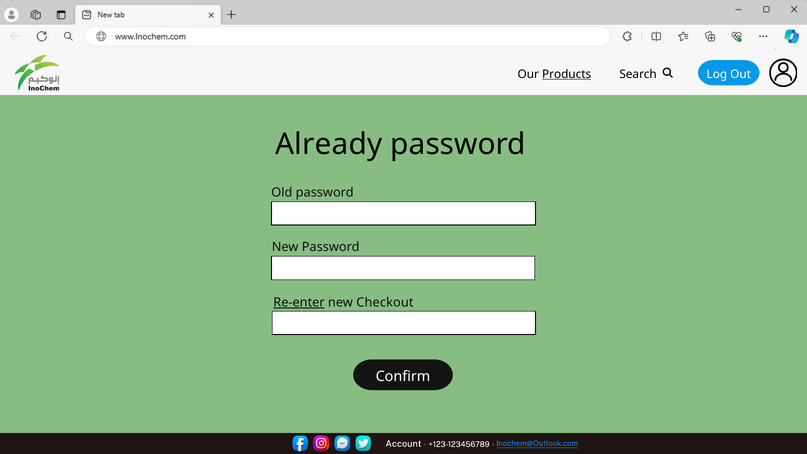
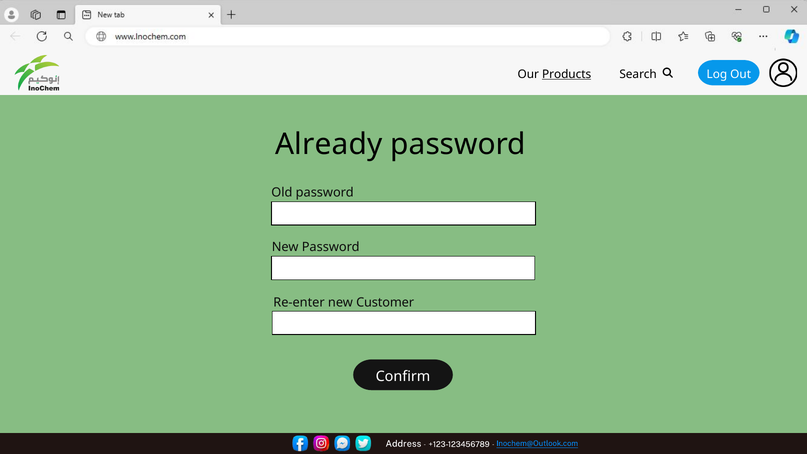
Re-enter underline: present -> none
Checkout: Checkout -> Customer
Account: Account -> Address
